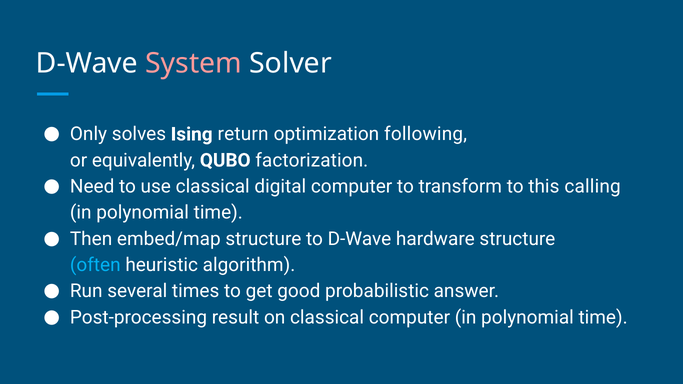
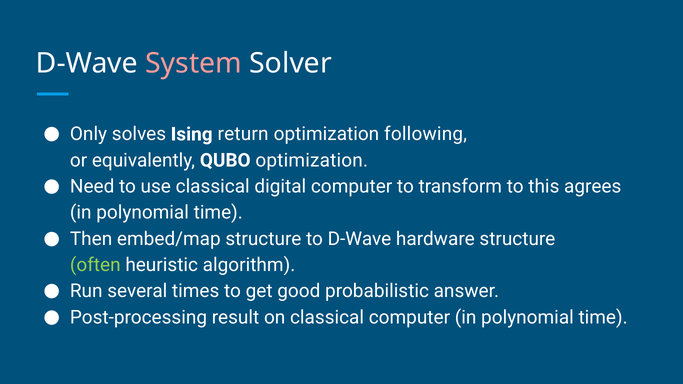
QUBO factorization: factorization -> optimization
calling: calling -> agrees
often colour: light blue -> light green
